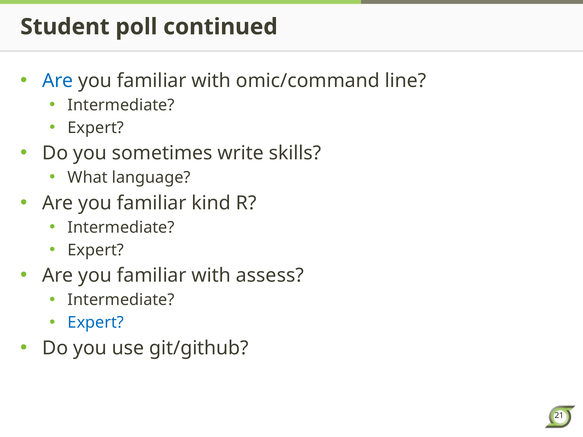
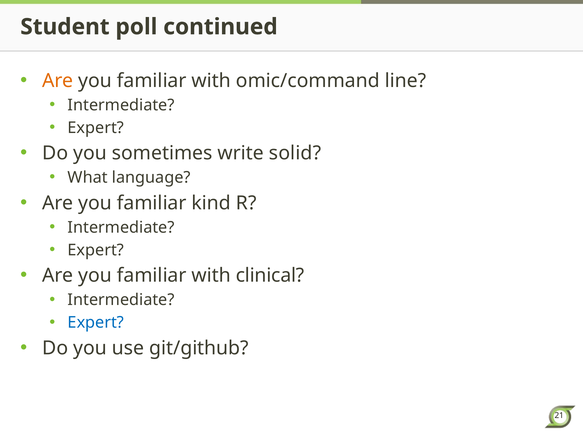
Are at (58, 81) colour: blue -> orange
skills: skills -> solid
assess: assess -> clinical
